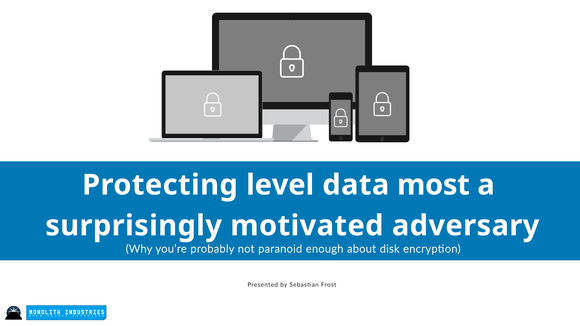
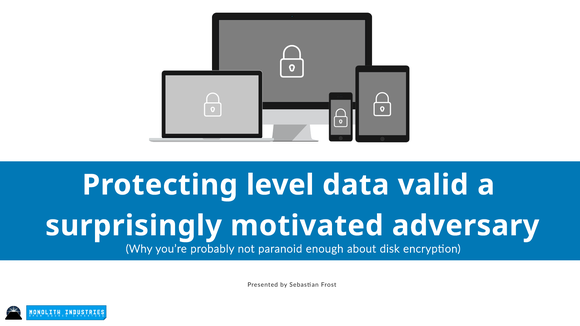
most: most -> valid
